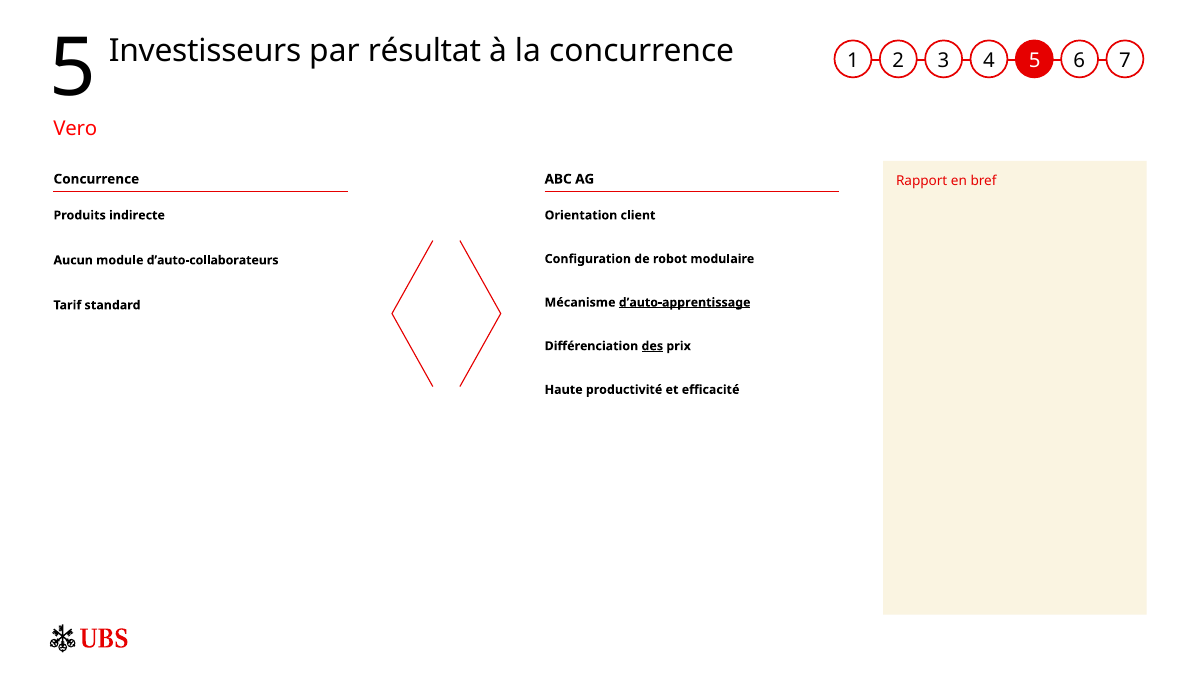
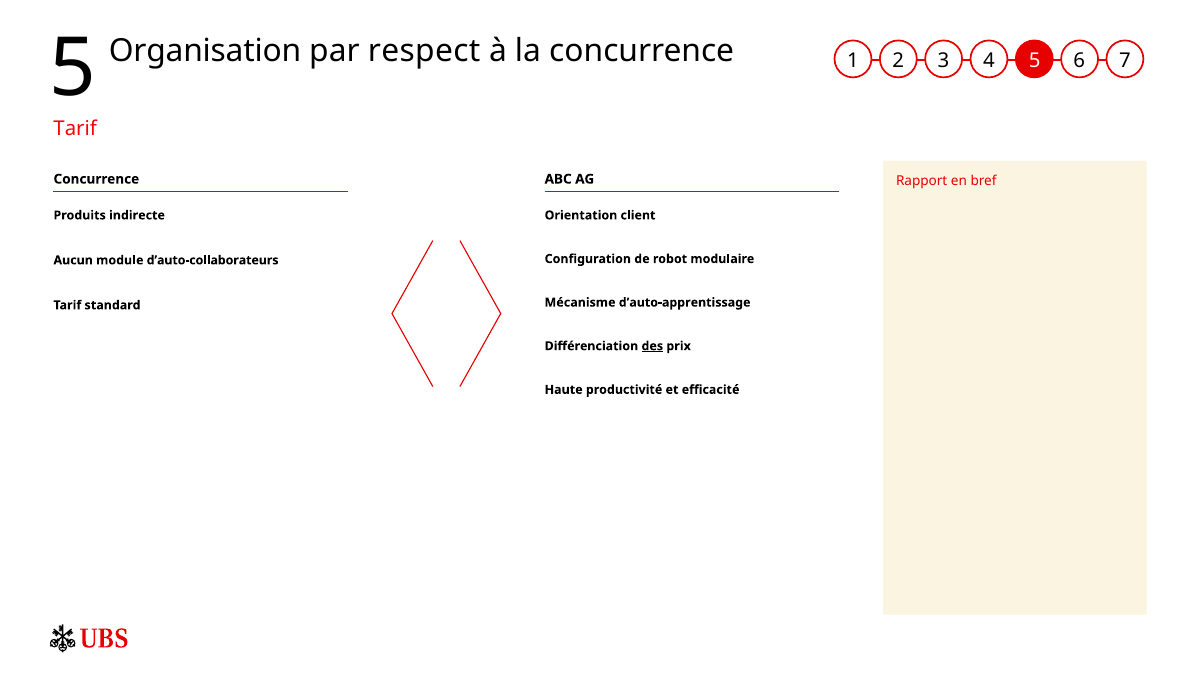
Investisseurs: Investisseurs -> Organisation
résultat: résultat -> respect
Vero at (75, 129): Vero -> Tarif
d’auto-apprentissage underline: present -> none
